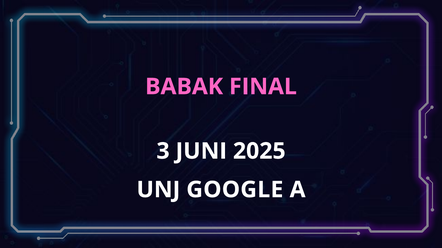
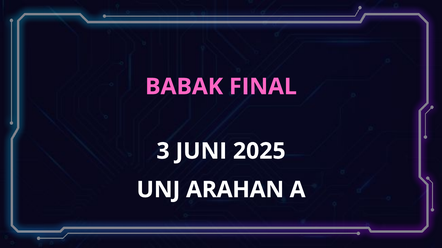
GOOGLE: GOOGLE -> ARAHAN
